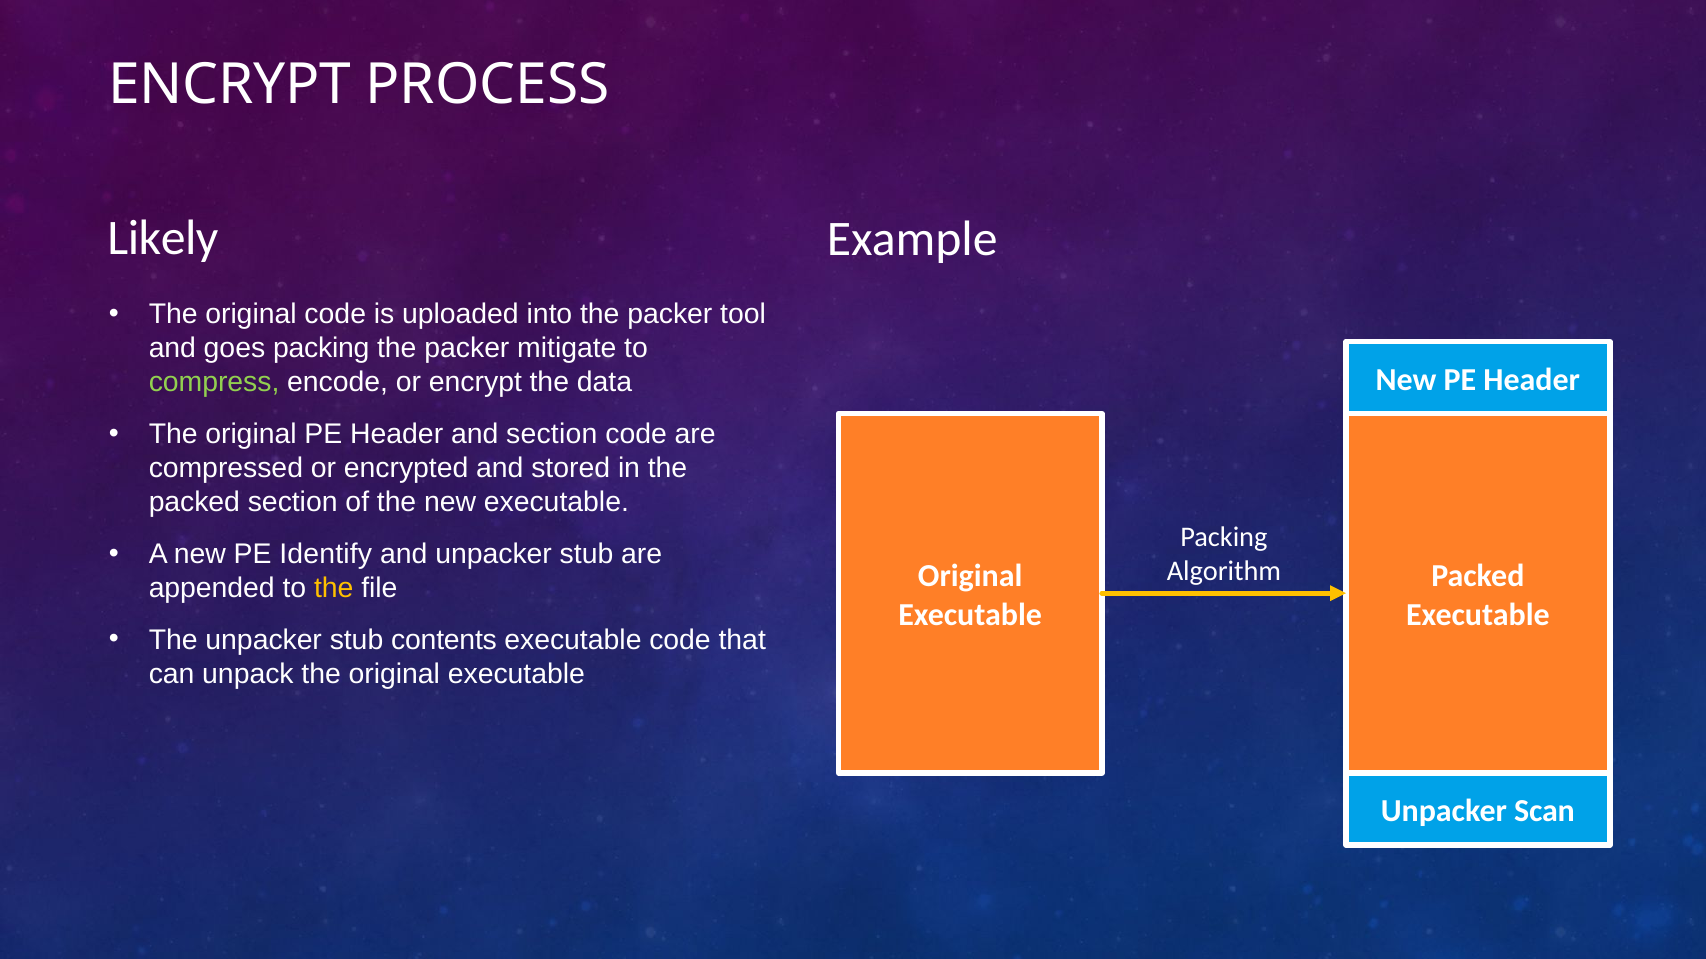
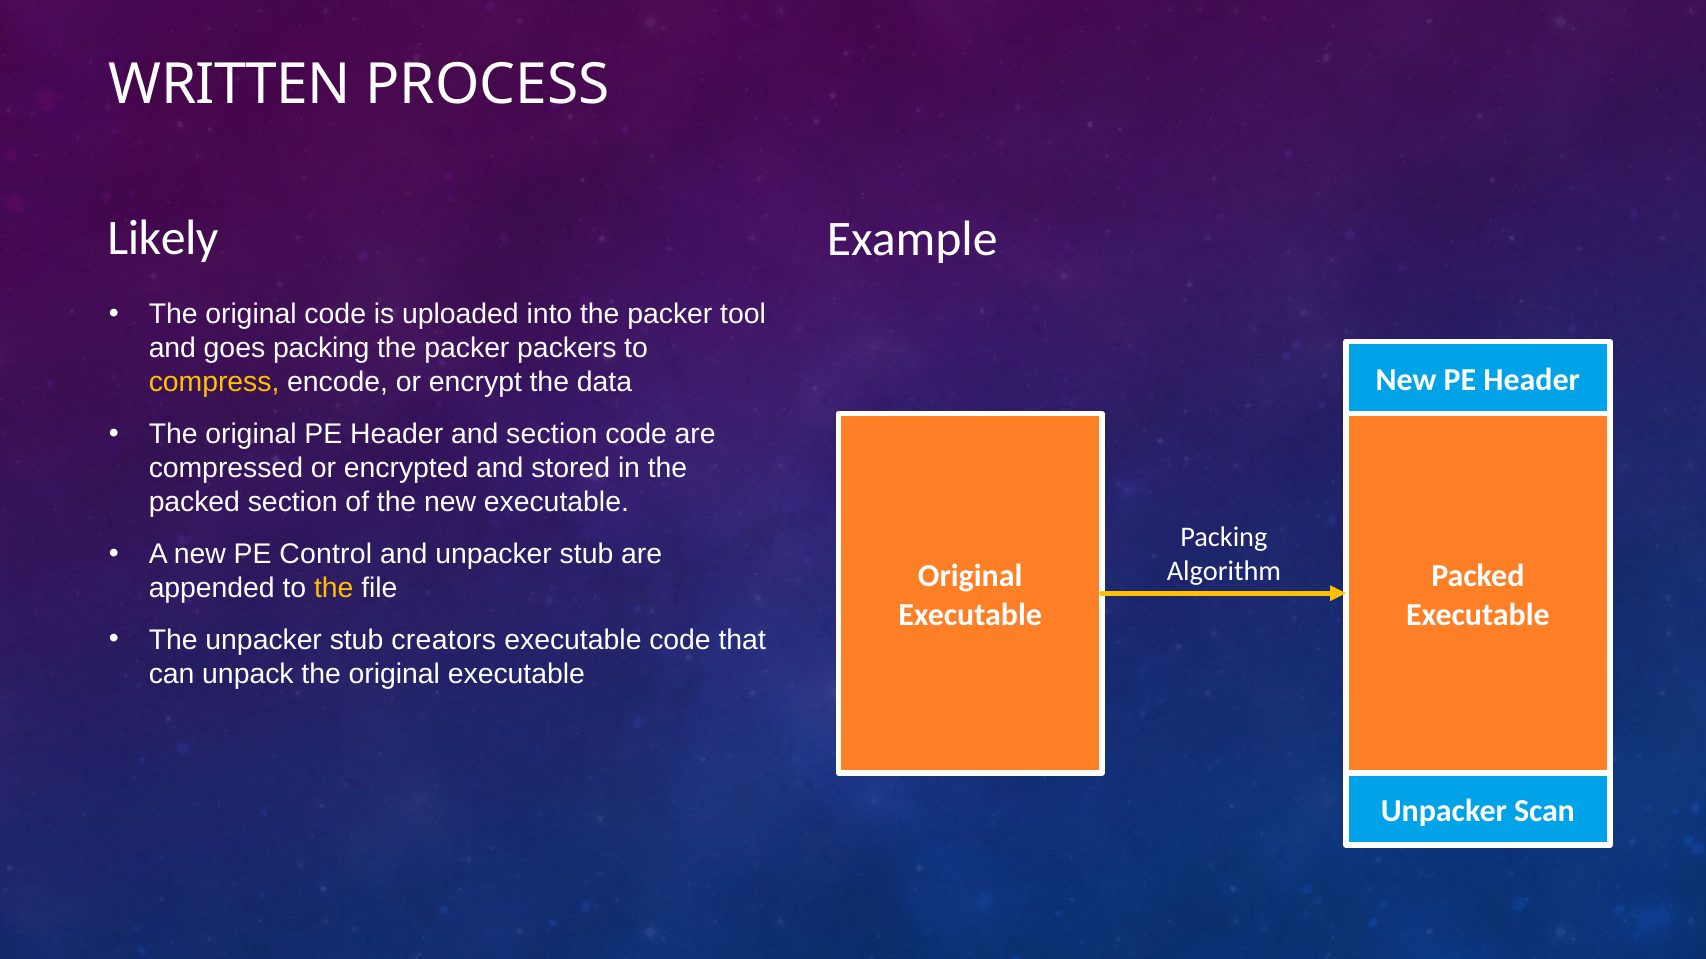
ENCRYPT at (230, 85): ENCRYPT -> WRITTEN
mitigate: mitigate -> packers
compress colour: light green -> yellow
Identify: Identify -> Control
contents: contents -> creators
